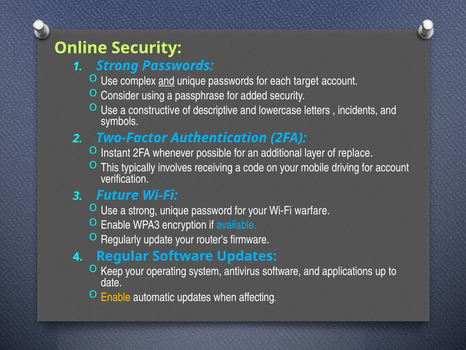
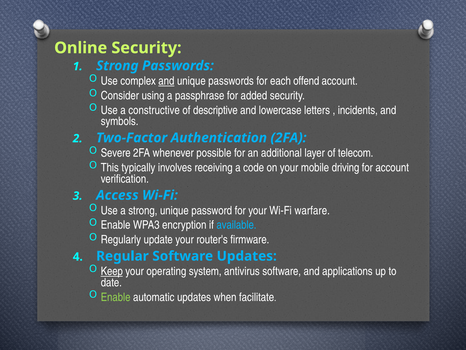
target: target -> offend
Instant: Instant -> Severe
replace: replace -> telecom
Future: Future -> Access
Keep underline: none -> present
Enable at (116, 297) colour: yellow -> light green
affecting: affecting -> facilitate
